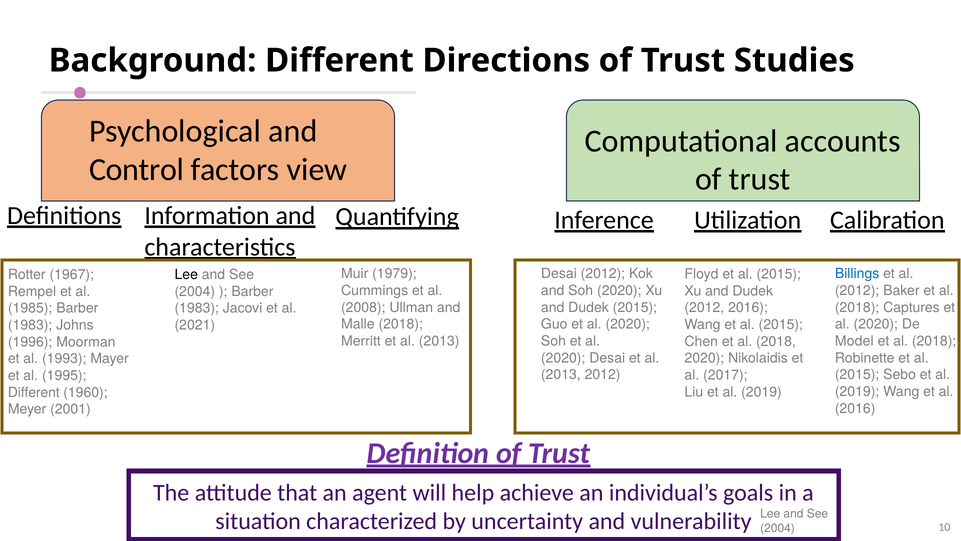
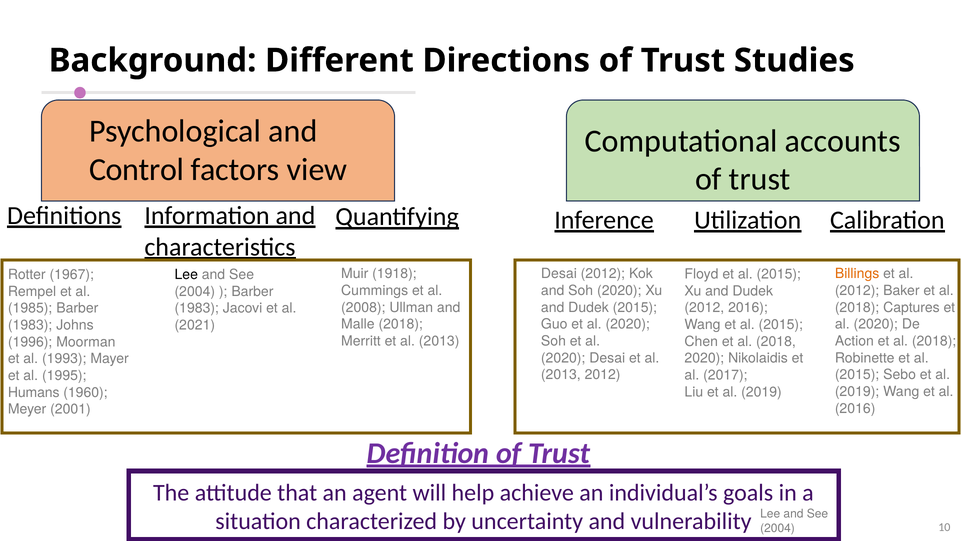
1979: 1979 -> 1918
Billings colour: blue -> orange
Model: Model -> Action
Different at (34, 392): Different -> Humans
